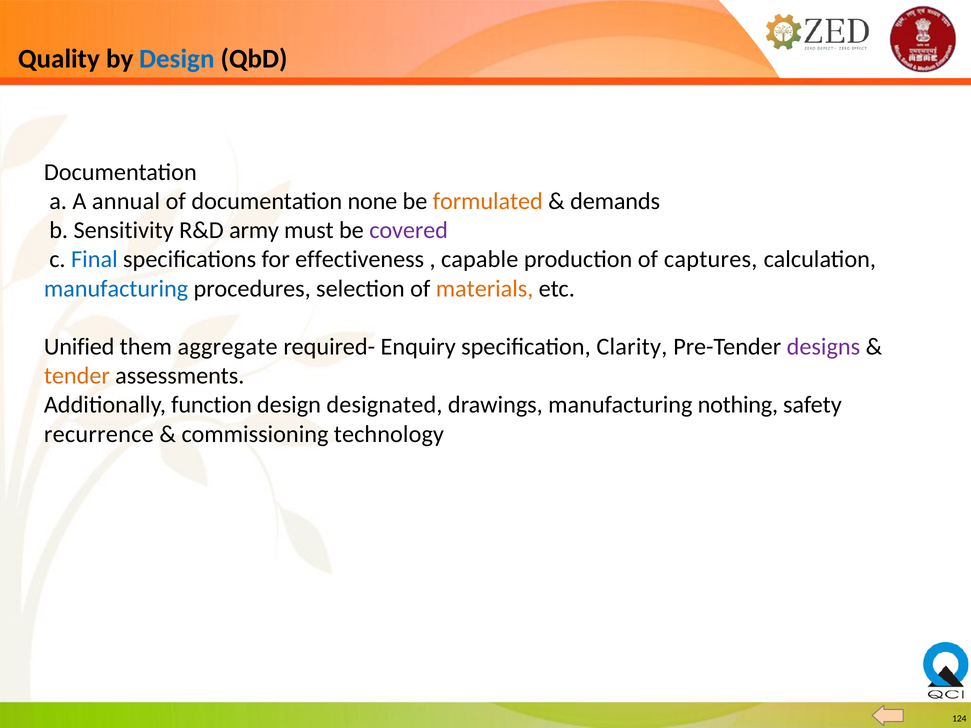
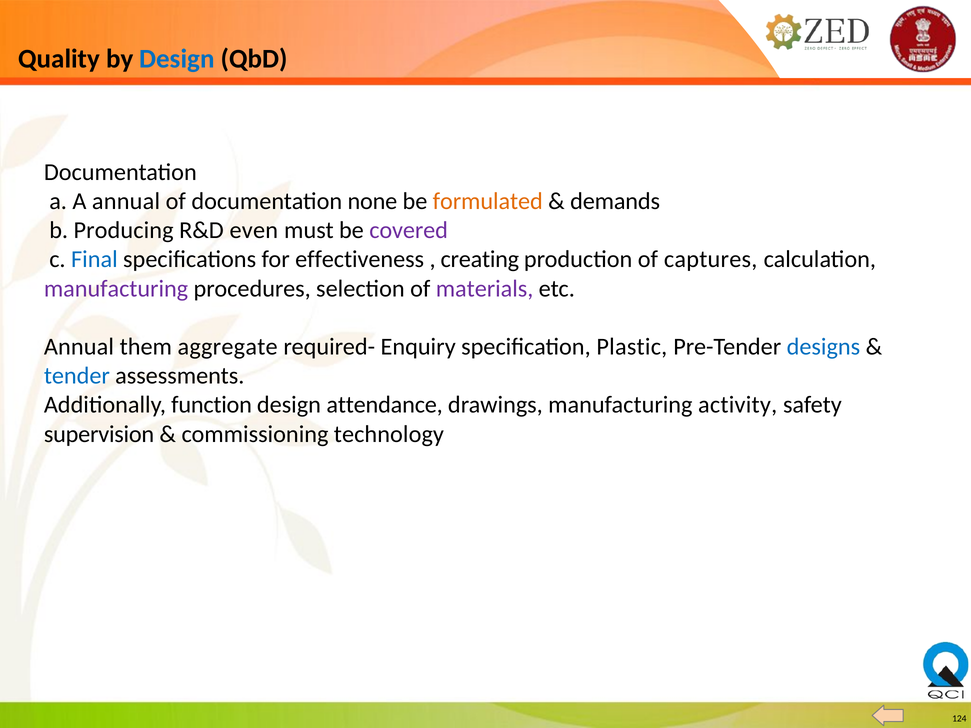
Sensitivity: Sensitivity -> Producing
army: army -> even
capable: capable -> creating
manufacturing at (116, 289) colour: blue -> purple
materials colour: orange -> purple
Unified at (79, 347): Unified -> Annual
Clarity: Clarity -> Plastic
designs colour: purple -> blue
tender colour: orange -> blue
designated: designated -> attendance
nothing: nothing -> activity
recurrence: recurrence -> supervision
